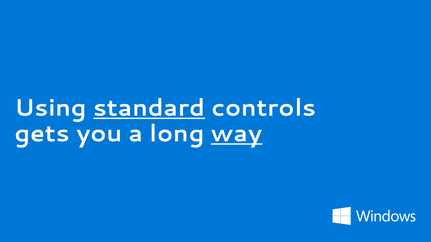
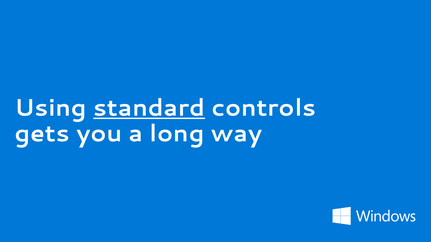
way underline: present -> none
